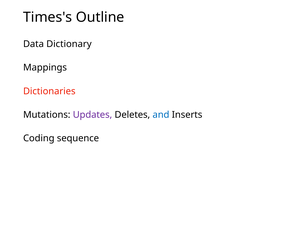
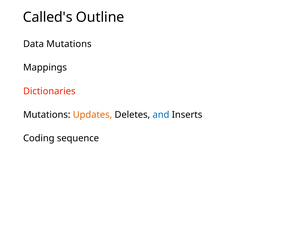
Times's: Times's -> Called's
Data Dictionary: Dictionary -> Mutations
Updates colour: purple -> orange
